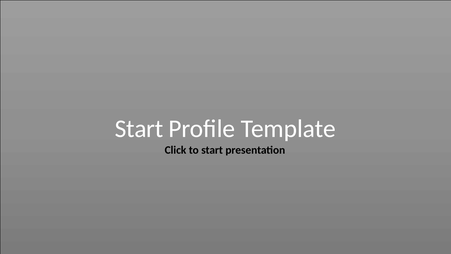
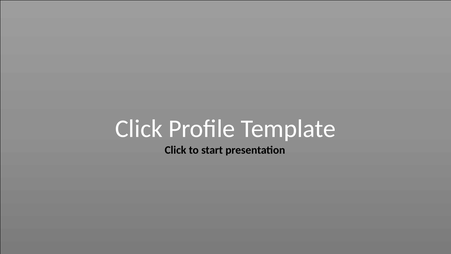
Start at (139, 129): Start -> Click
